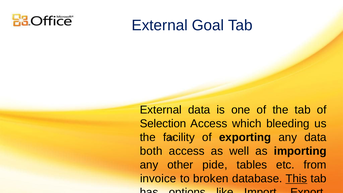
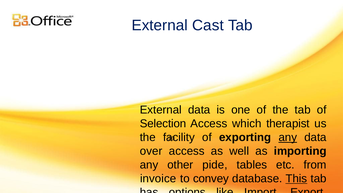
Goal: Goal -> Cast
bleeding: bleeding -> therapist
any at (288, 137) underline: none -> present
both: both -> over
broken: broken -> convey
